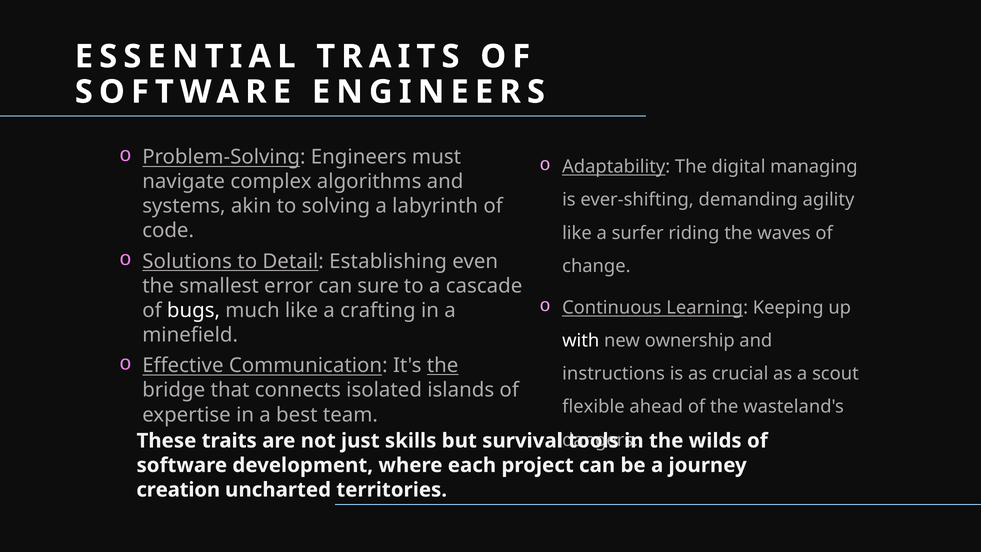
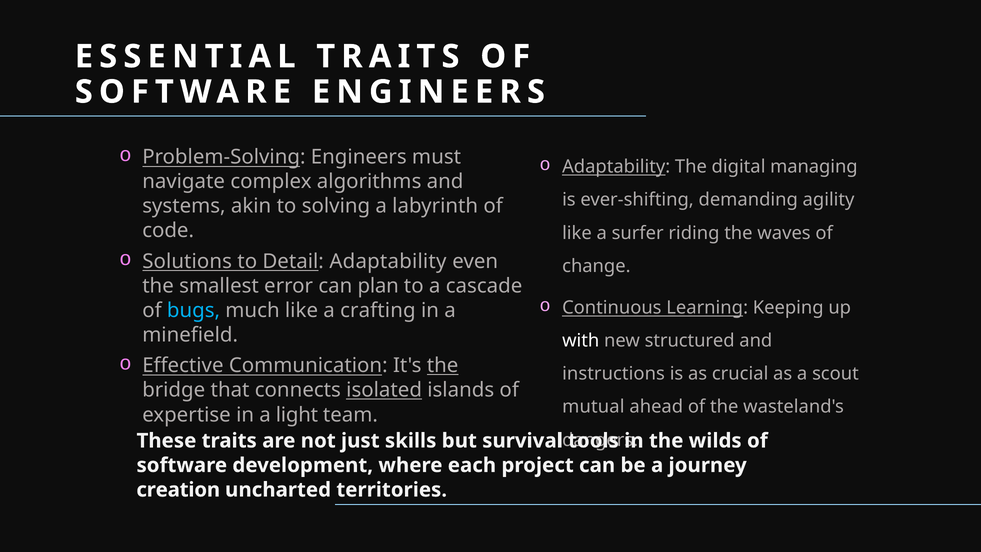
Detail Establishing: Establishing -> Adaptability
sure: sure -> plan
bugs colour: white -> light blue
ownership: ownership -> structured
isolated underline: none -> present
flexible: flexible -> mutual
best: best -> light
